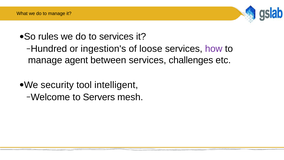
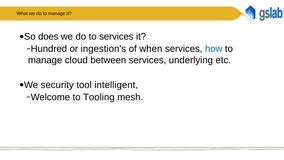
rules: rules -> does
loose: loose -> when
how colour: purple -> blue
agent: agent -> cloud
challenges: challenges -> underlying
Servers: Servers -> Tooling
